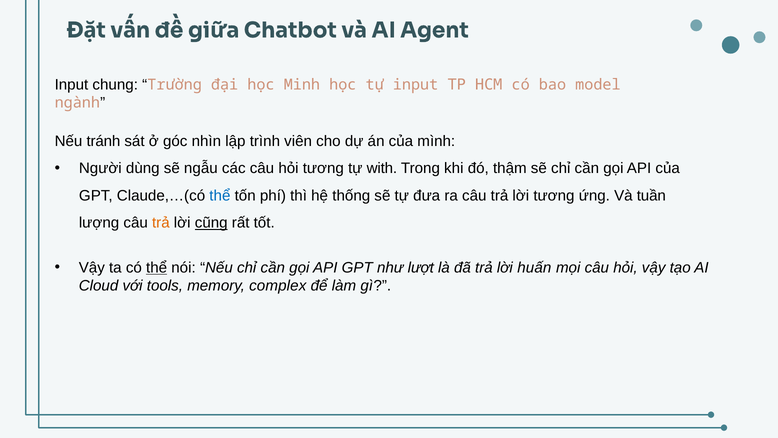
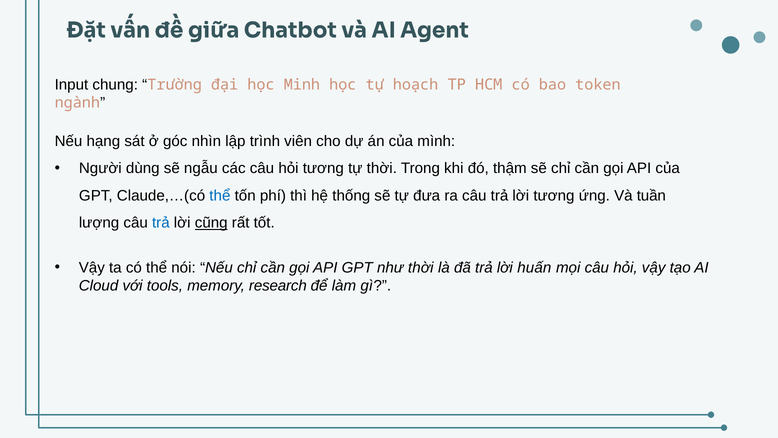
tự input: input -> hoạch
model: model -> token
tránh: tránh -> hạng
tự with: with -> thời
trả at (161, 223) colour: orange -> blue
thể at (157, 267) underline: present -> none
như lượt: lượt -> thời
complex: complex -> research
